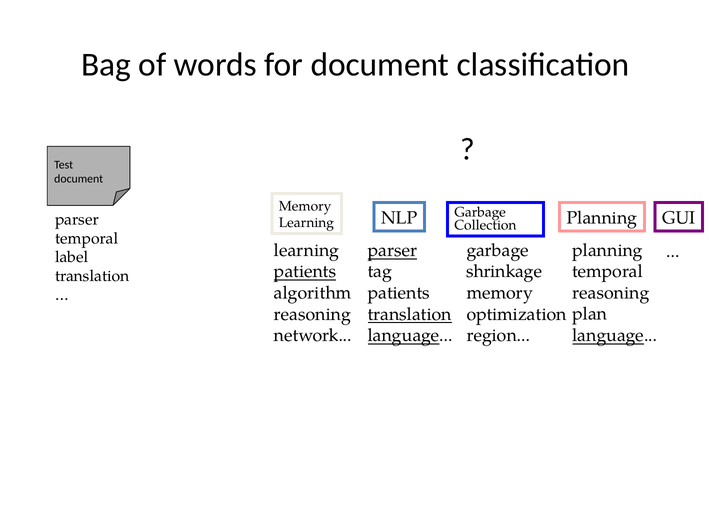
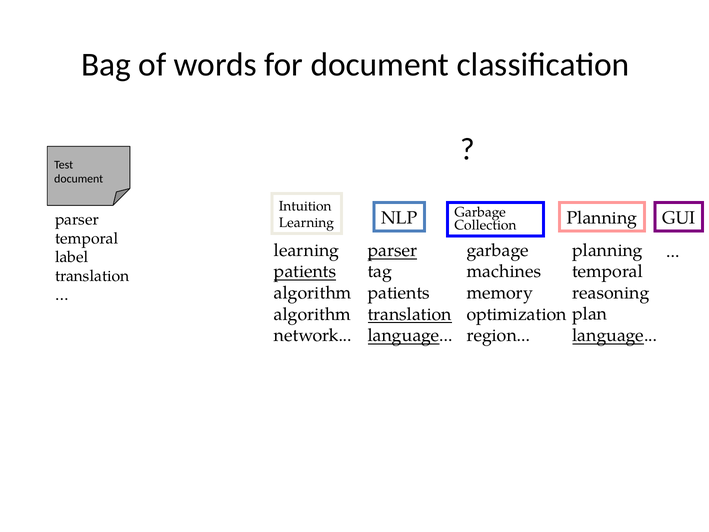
Memory at (305, 206): Memory -> Intuition
shrinkage: shrinkage -> machines
reasoning at (312, 314): reasoning -> algorithm
